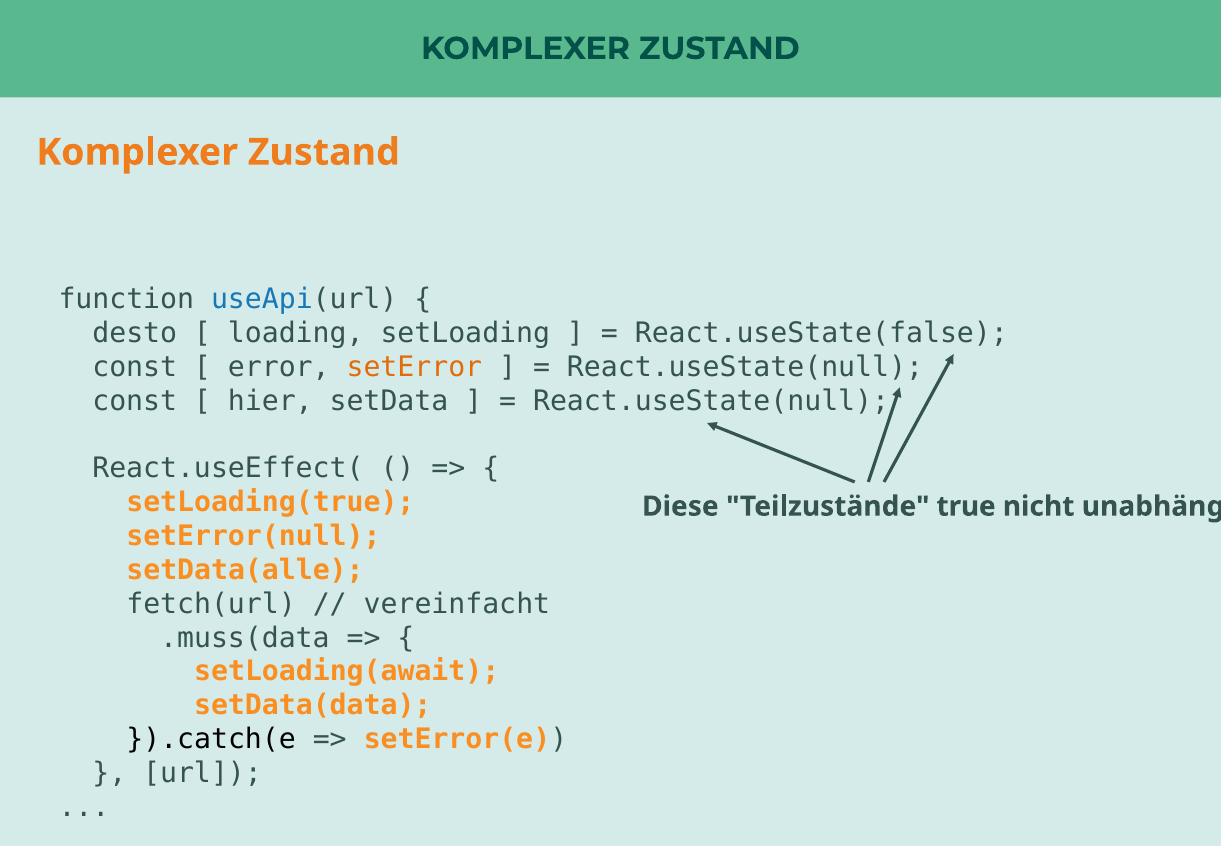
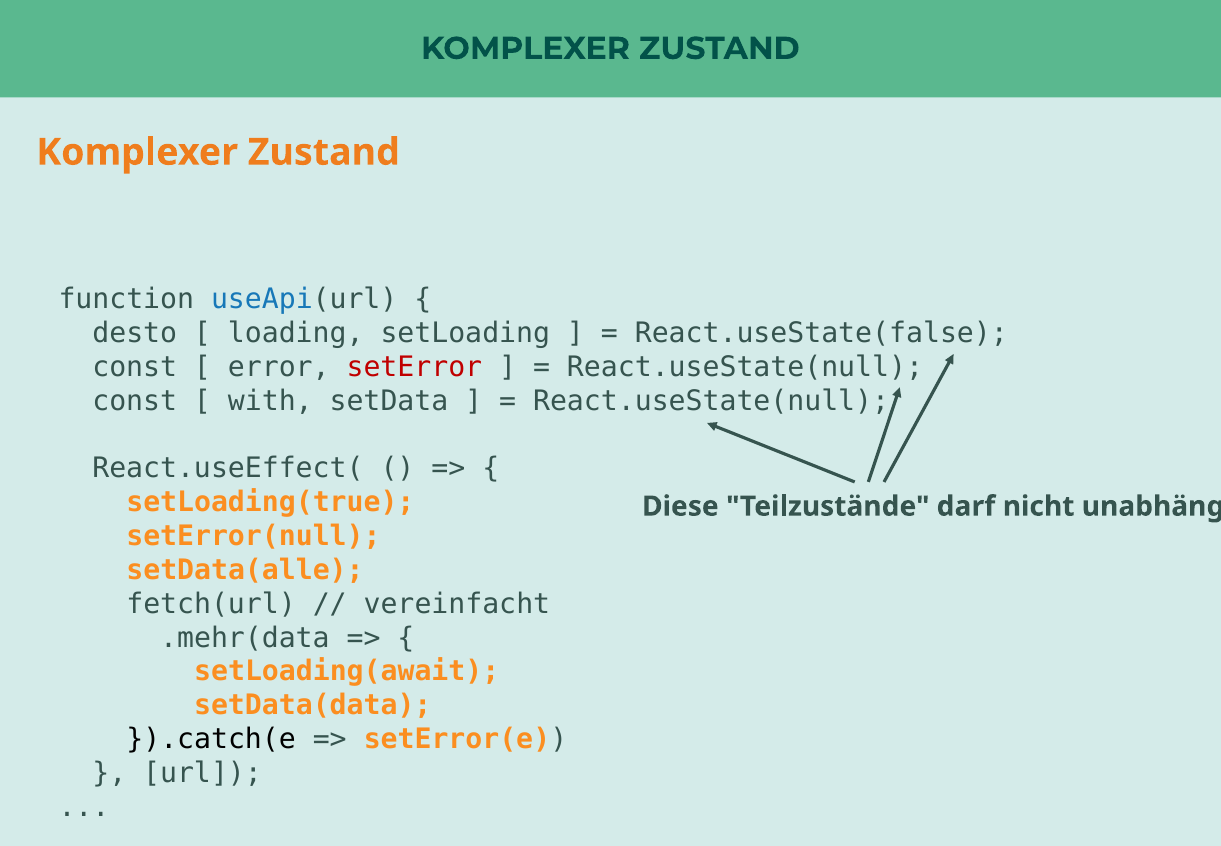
setError colour: orange -> red
hier: hier -> with
true: true -> darf
.muss(data: .muss(data -> .mehr(data
